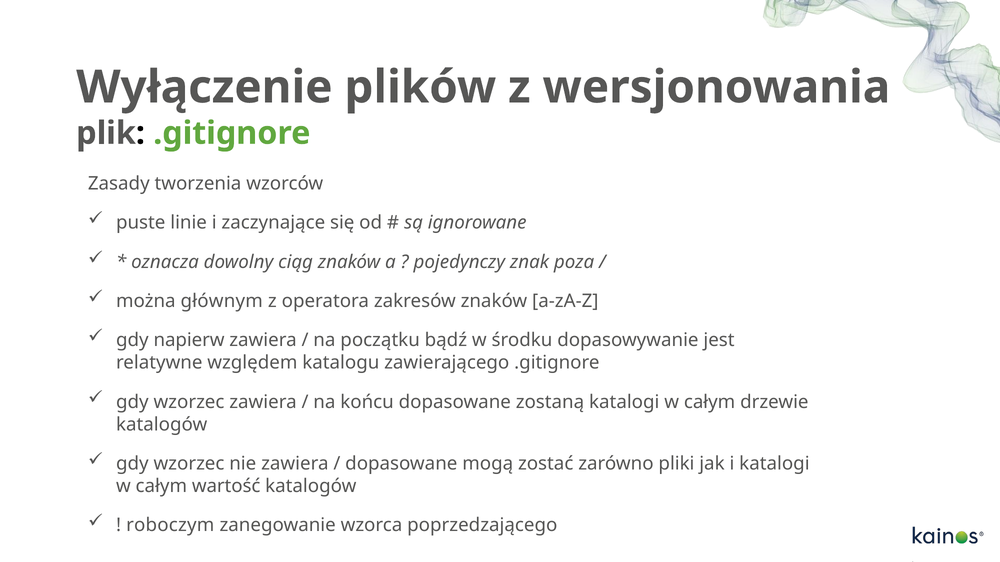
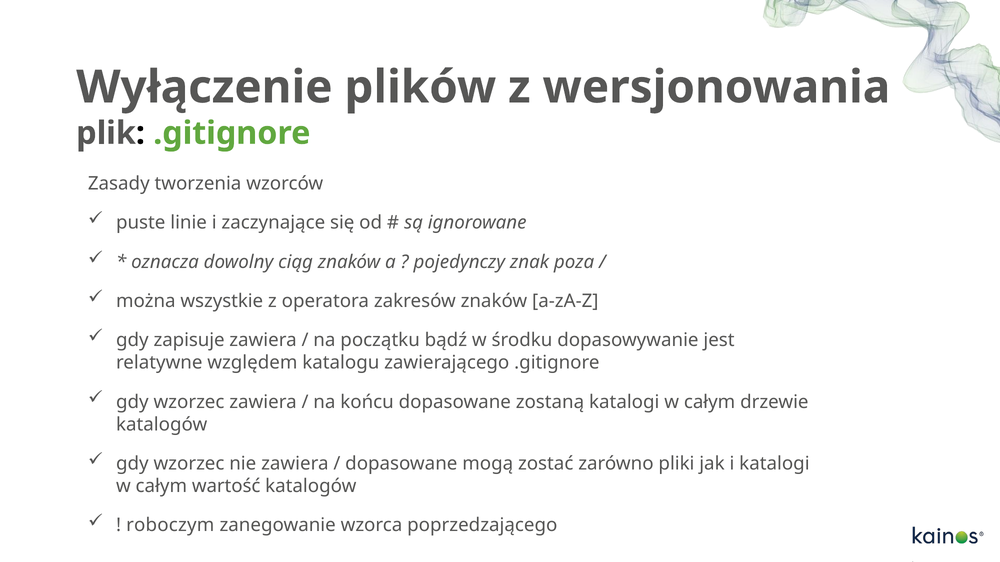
głównym: głównym -> wszystkie
napierw: napierw -> zapisuje
